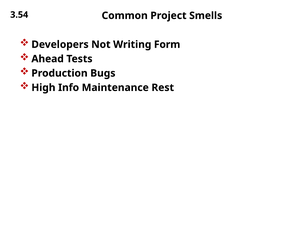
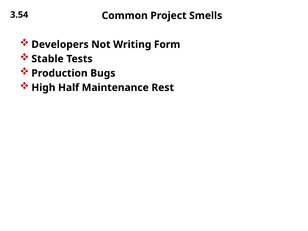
Ahead: Ahead -> Stable
Info: Info -> Half
